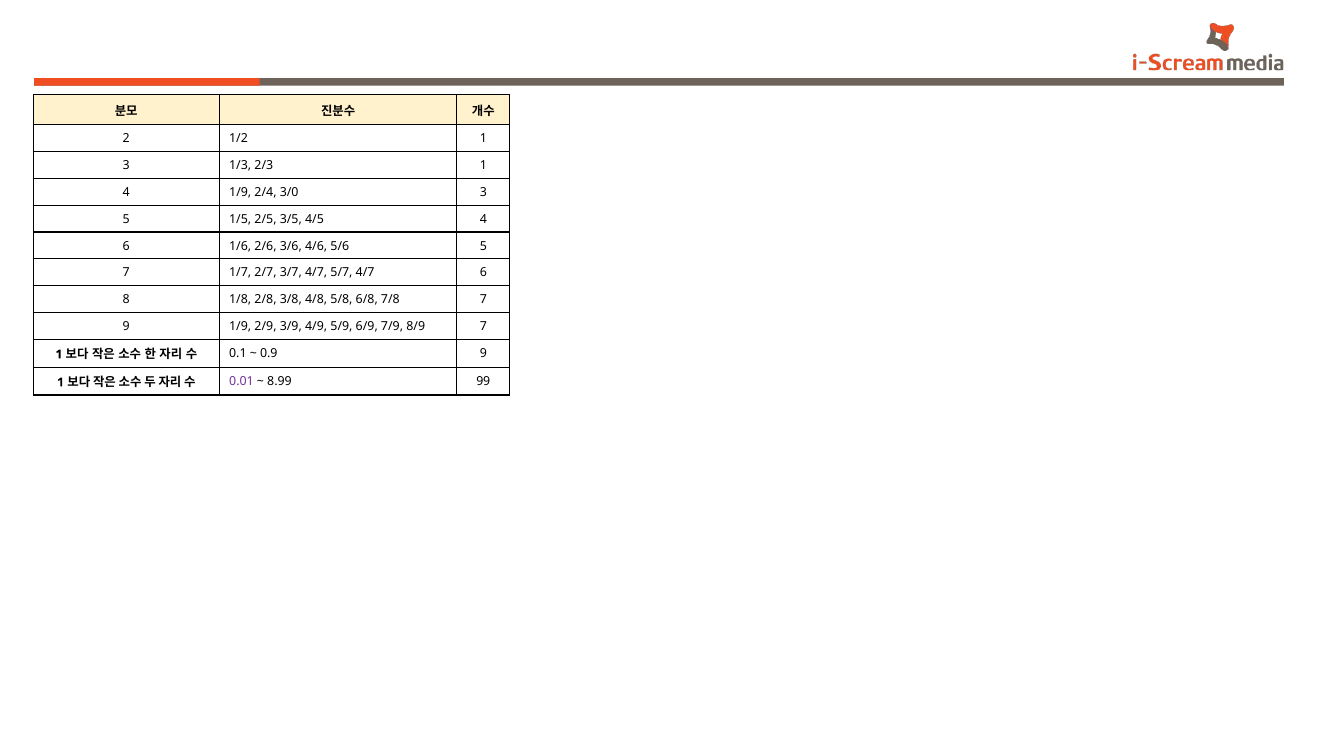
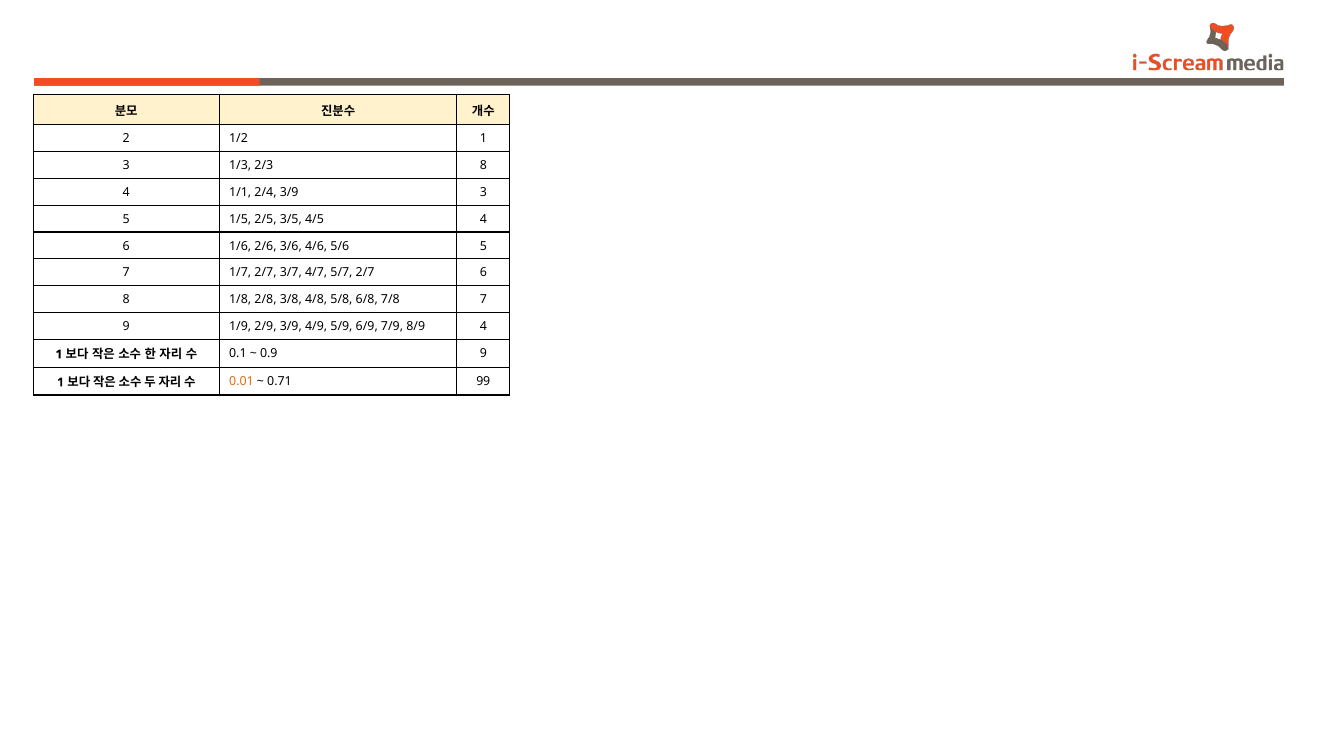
2/3 1: 1 -> 8
4 1/9: 1/9 -> 1/1
2/4 3/0: 3/0 -> 3/9
5/7 4/7: 4/7 -> 2/7
8/9 7: 7 -> 4
0.01 colour: purple -> orange
8.99: 8.99 -> 0.71
